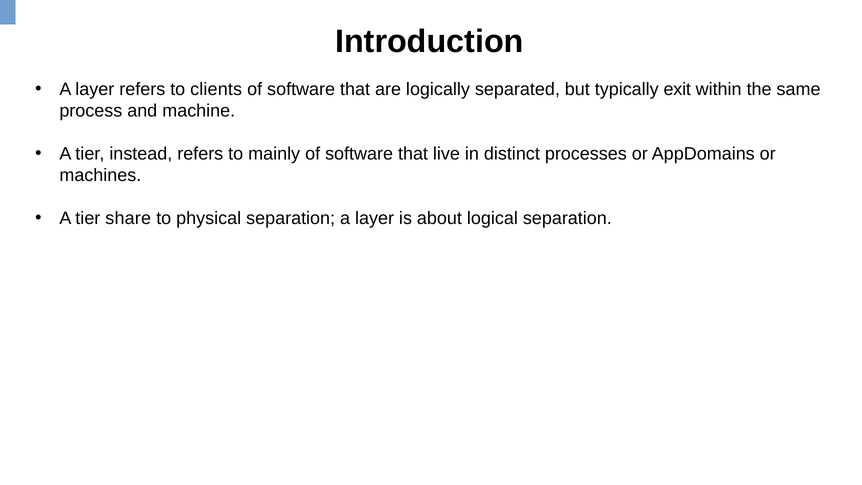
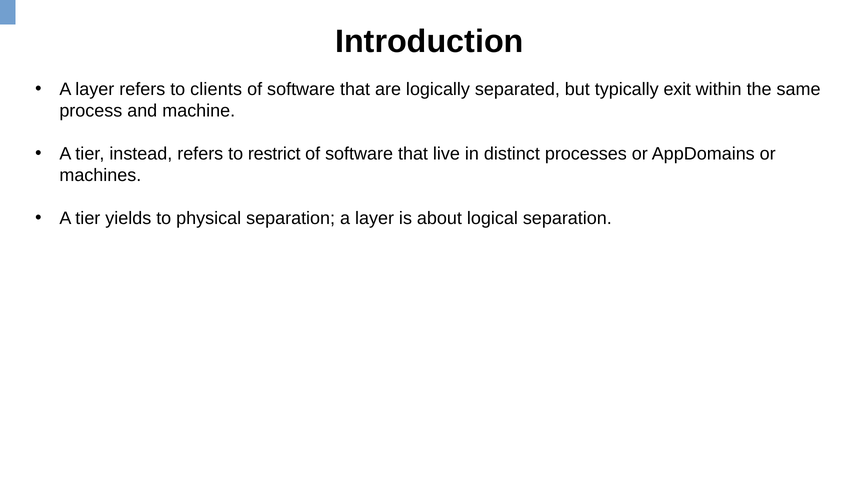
mainly: mainly -> restrict
share: share -> yields
